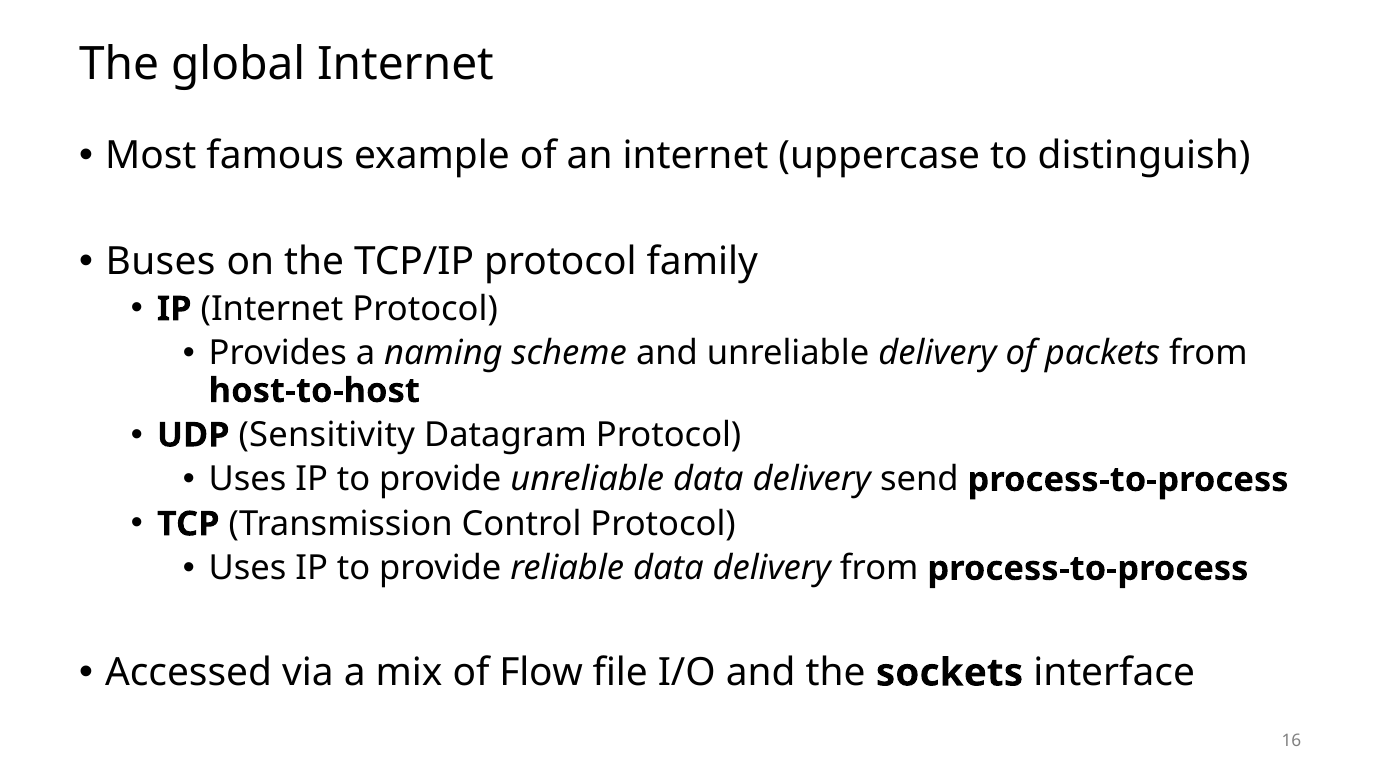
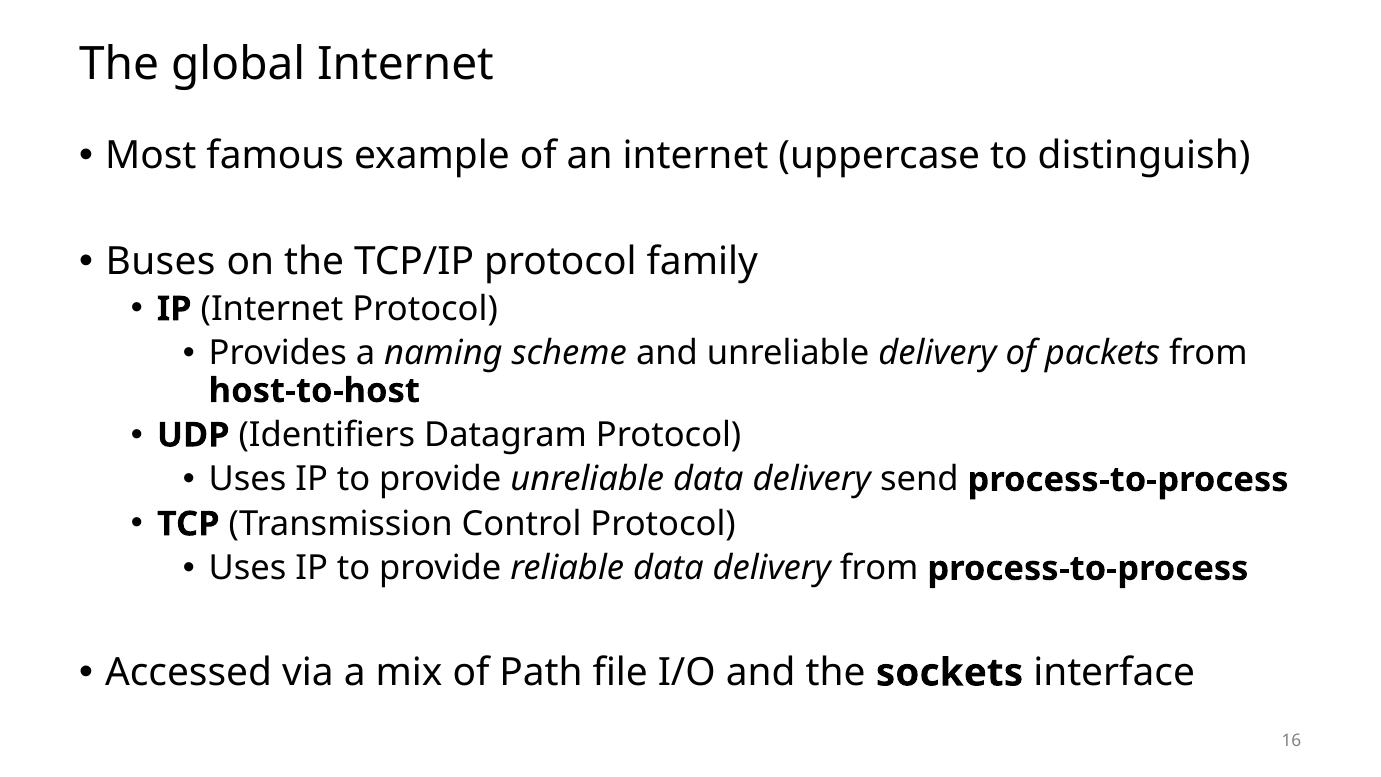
Sensitivity: Sensitivity -> Identifiers
Flow: Flow -> Path
